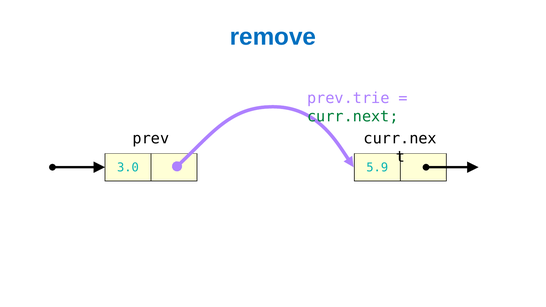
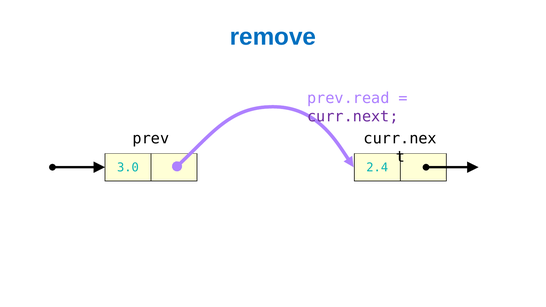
prev.trie: prev.trie -> prev.read
curr.next colour: green -> purple
5.9: 5.9 -> 2.4
